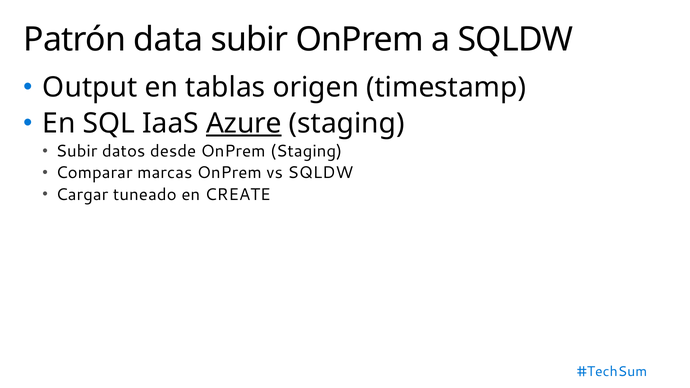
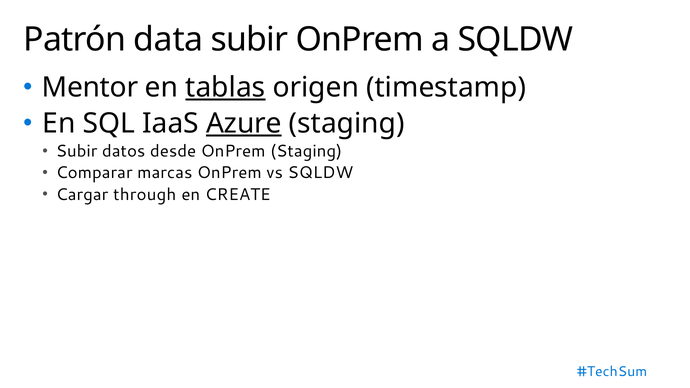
Output: Output -> Mentor
tablas underline: none -> present
tuneado: tuneado -> through
